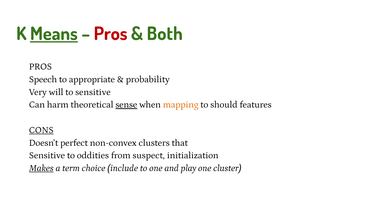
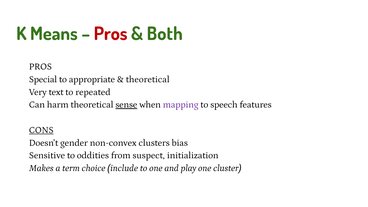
Means underline: present -> none
Speech: Speech -> Special
probability at (148, 79): probability -> theoretical
will: will -> text
to sensitive: sensitive -> repeated
mapping colour: orange -> purple
should: should -> speech
perfect: perfect -> gender
that: that -> bias
Makes underline: present -> none
